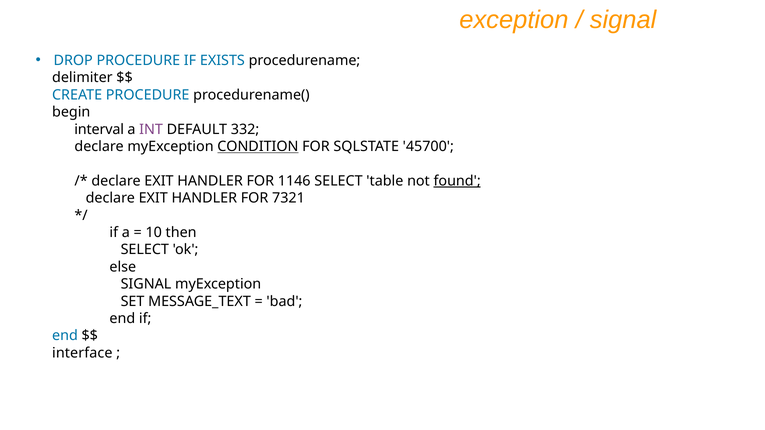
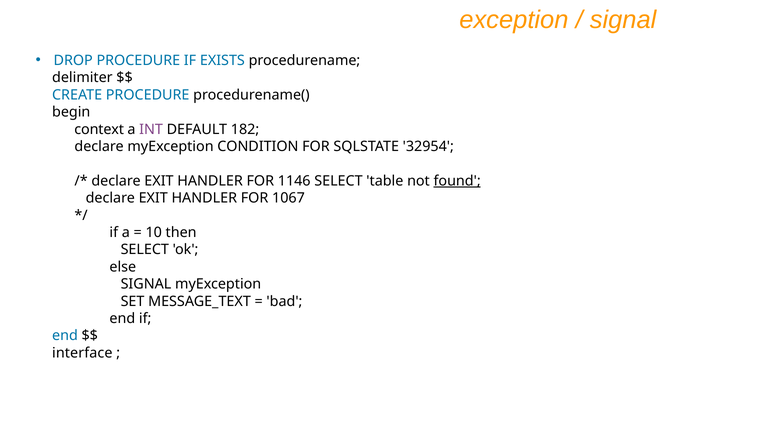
interval: interval -> context
332: 332 -> 182
CONDITION underline: present -> none
45700: 45700 -> 32954
7321: 7321 -> 1067
